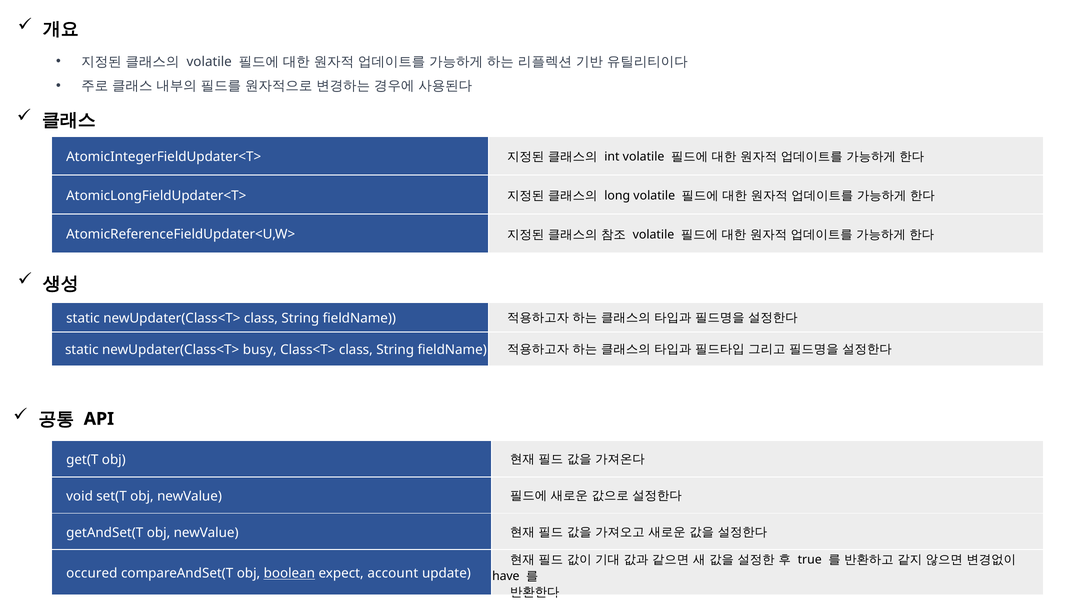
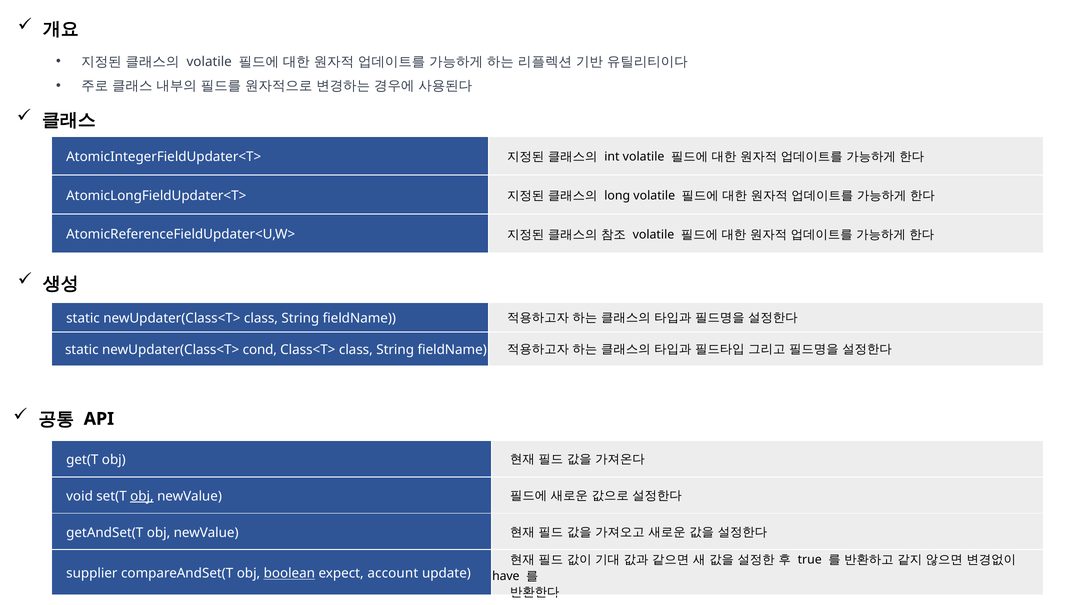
busy: busy -> cond
obj at (142, 496) underline: none -> present
occured: occured -> supplier
